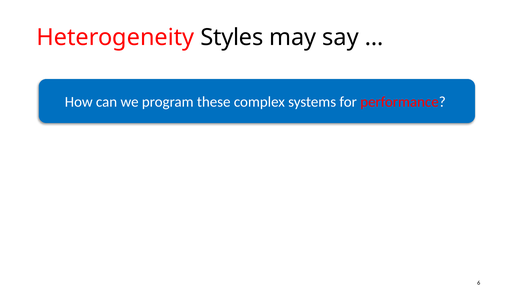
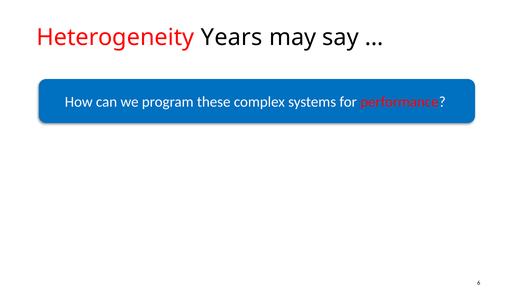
Styles: Styles -> Years
